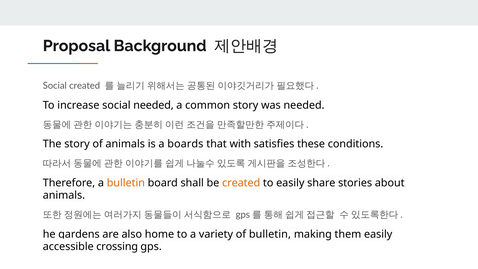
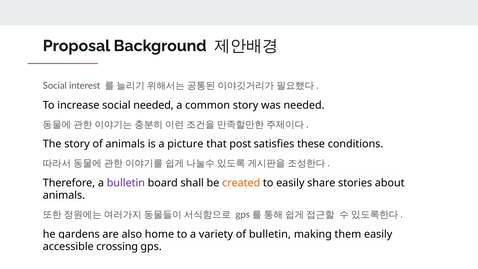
Social created: created -> interest
boards: boards -> picture
with: with -> post
bulletin at (126, 183) colour: orange -> purple
